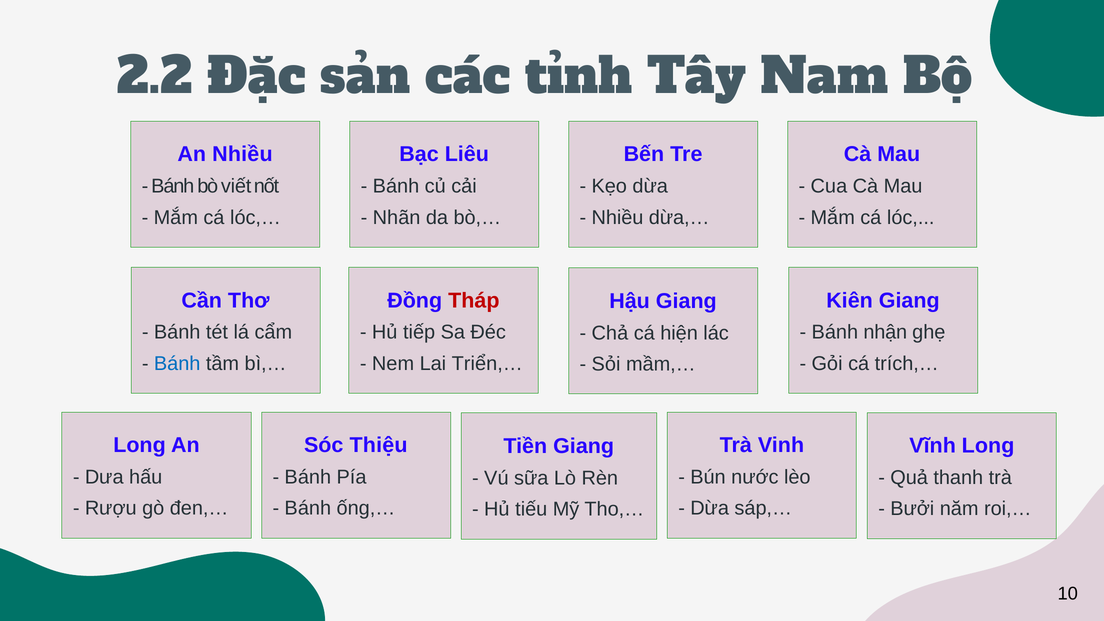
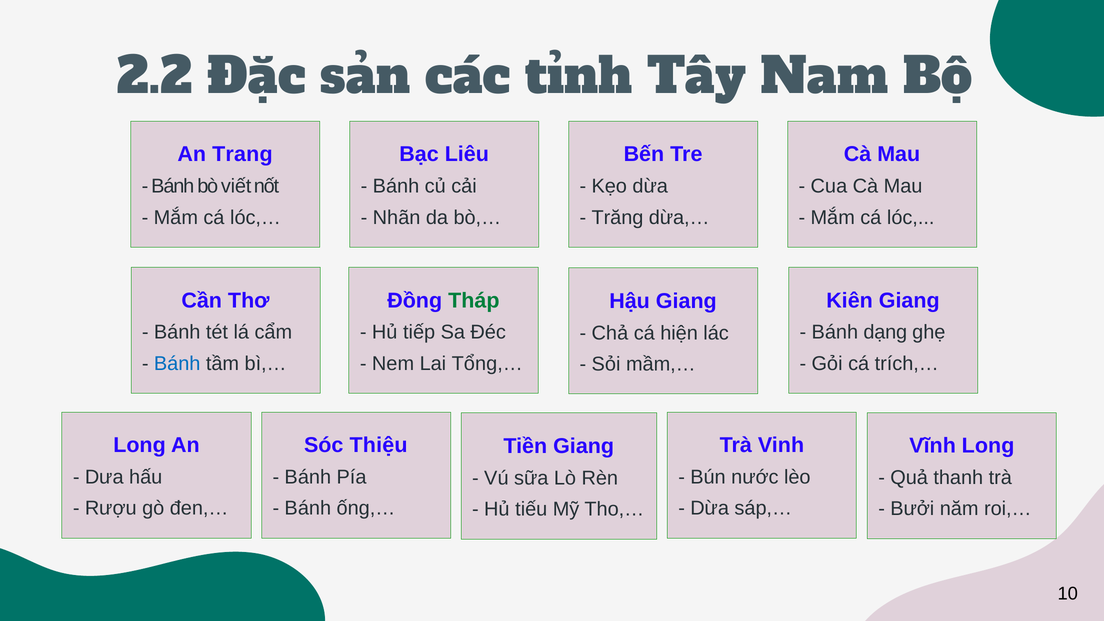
An Nhiều: Nhiều -> Trang
Nhiều at (617, 217): Nhiều -> Trăng
Tháp colour: red -> green
nhận: nhận -> dạng
Triển,…: Triển,… -> Tổng,…
